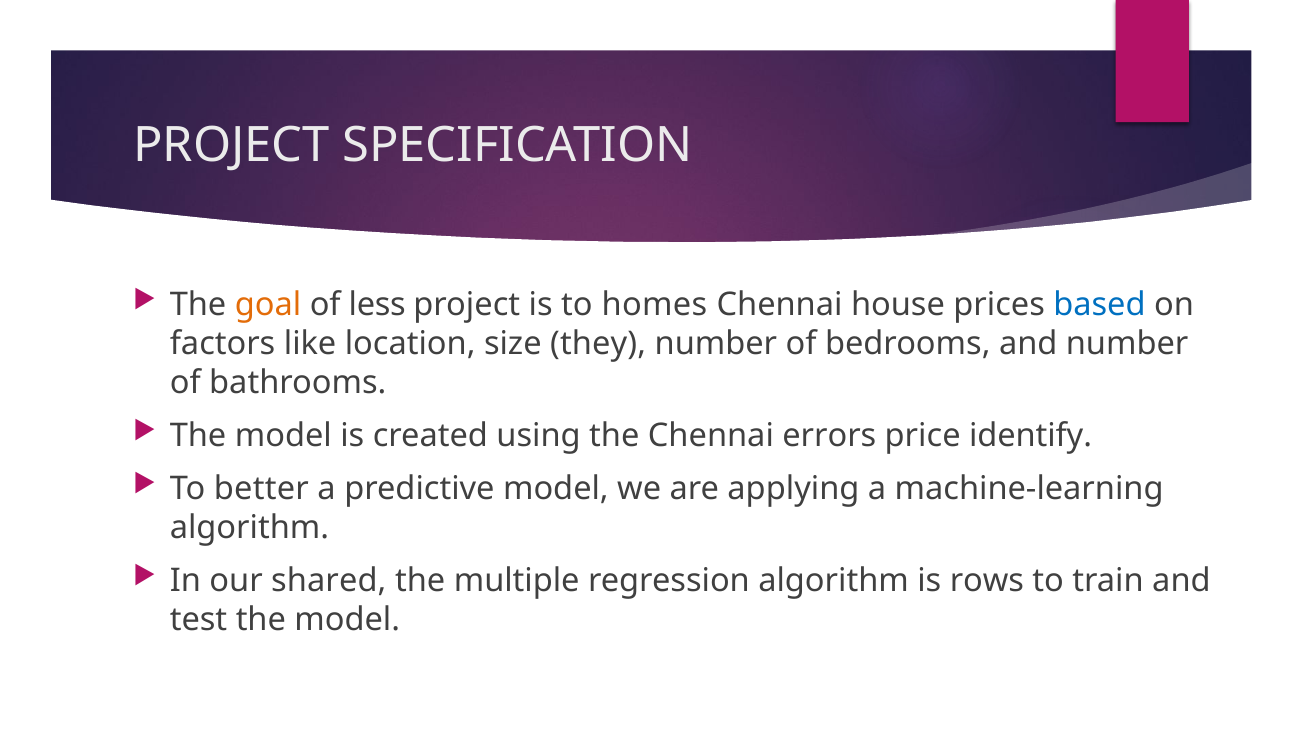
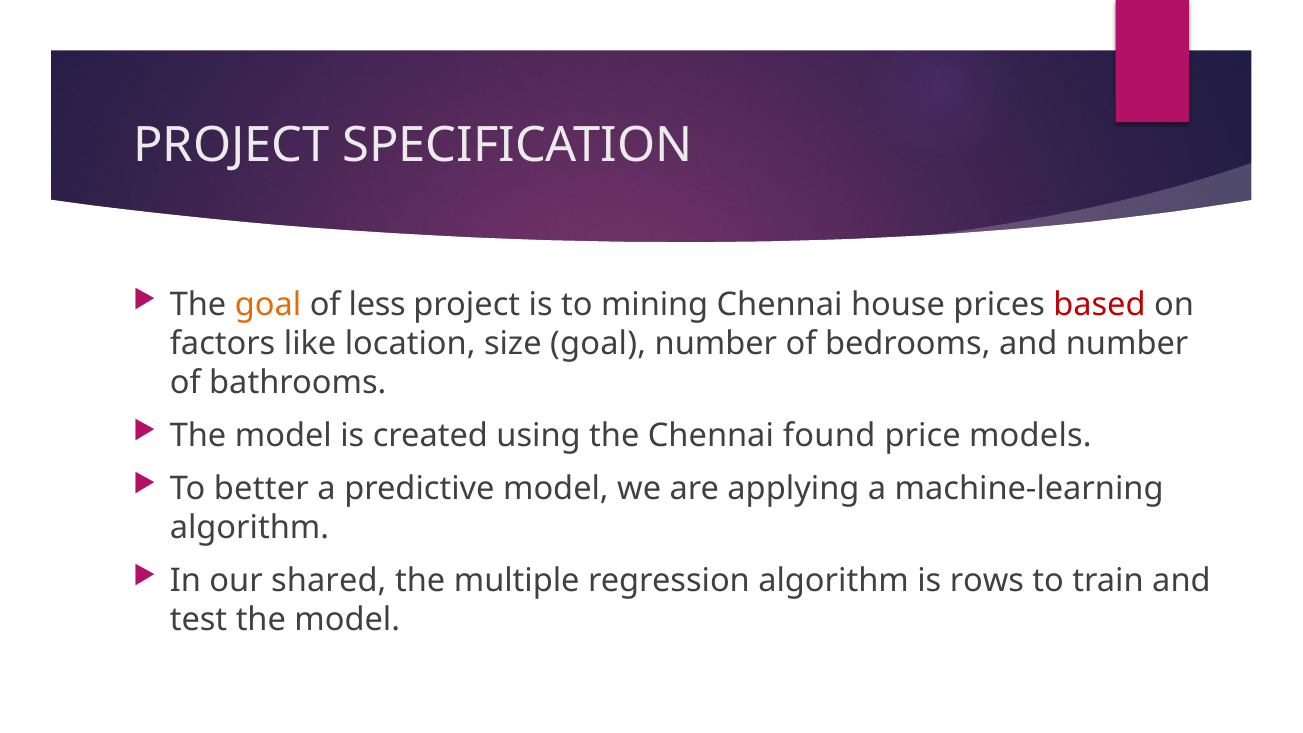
homes: homes -> mining
based colour: blue -> red
size they: they -> goal
errors: errors -> found
identify: identify -> models
